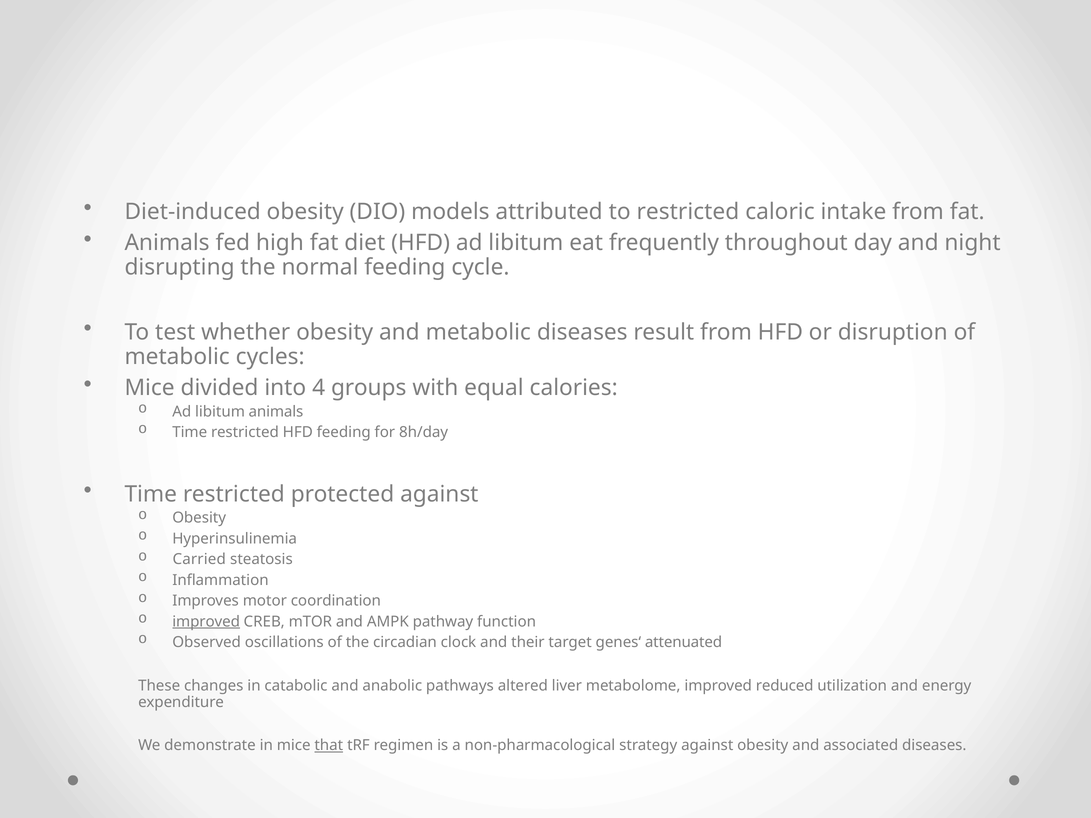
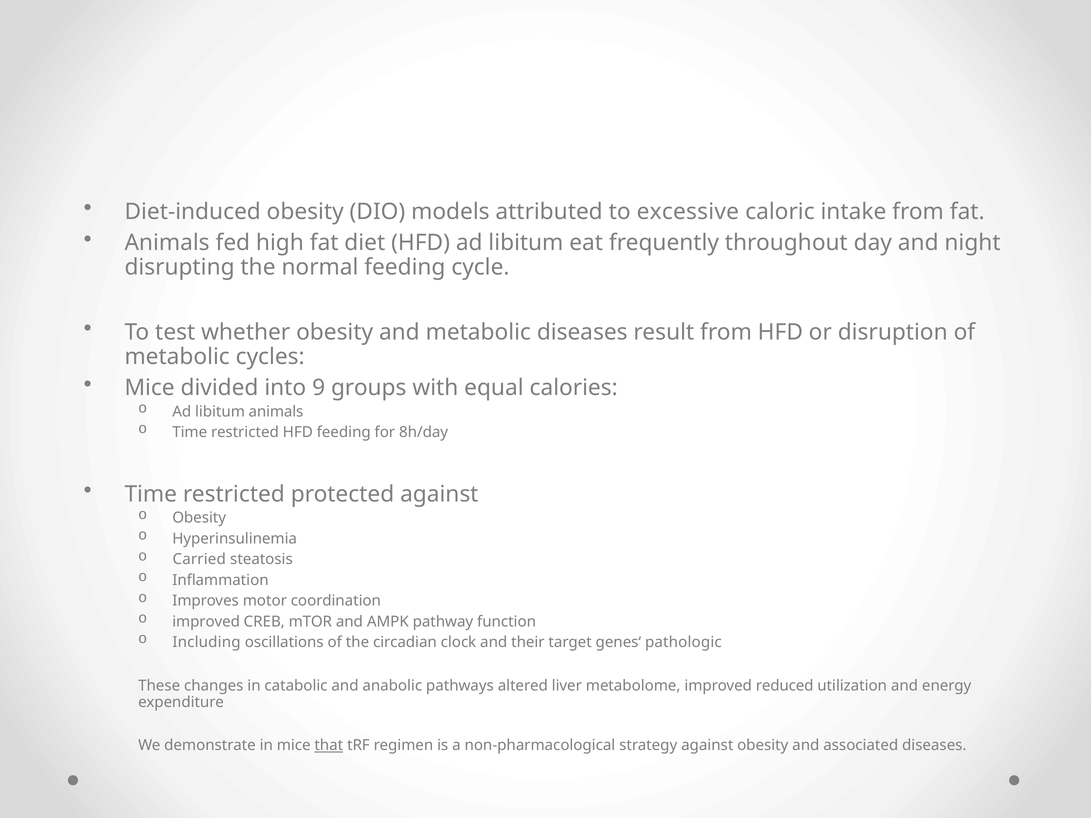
to restricted: restricted -> excessive
4: 4 -> 9
improved at (206, 622) underline: present -> none
Observed: Observed -> Including
attenuated: attenuated -> pathologic
